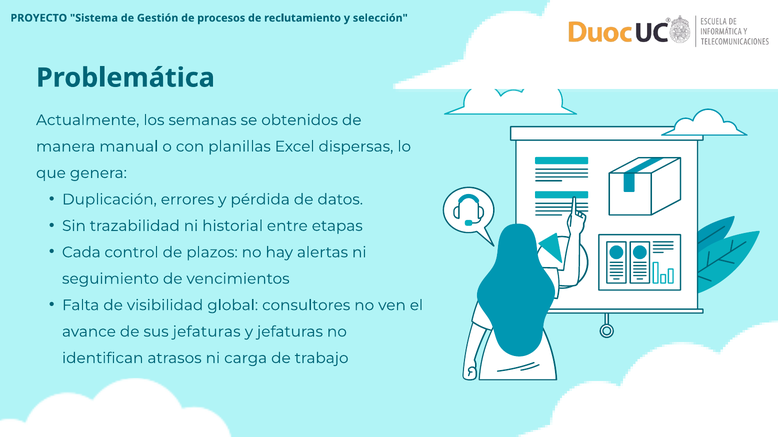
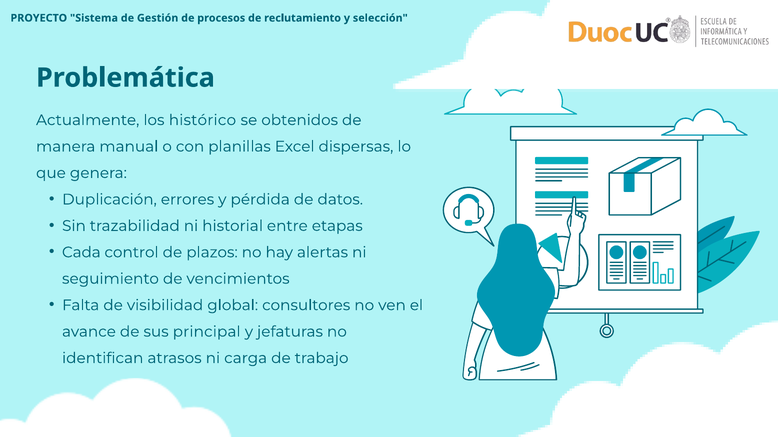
semanas: semanas -> histórico
sus jefaturas: jefaturas -> principal
